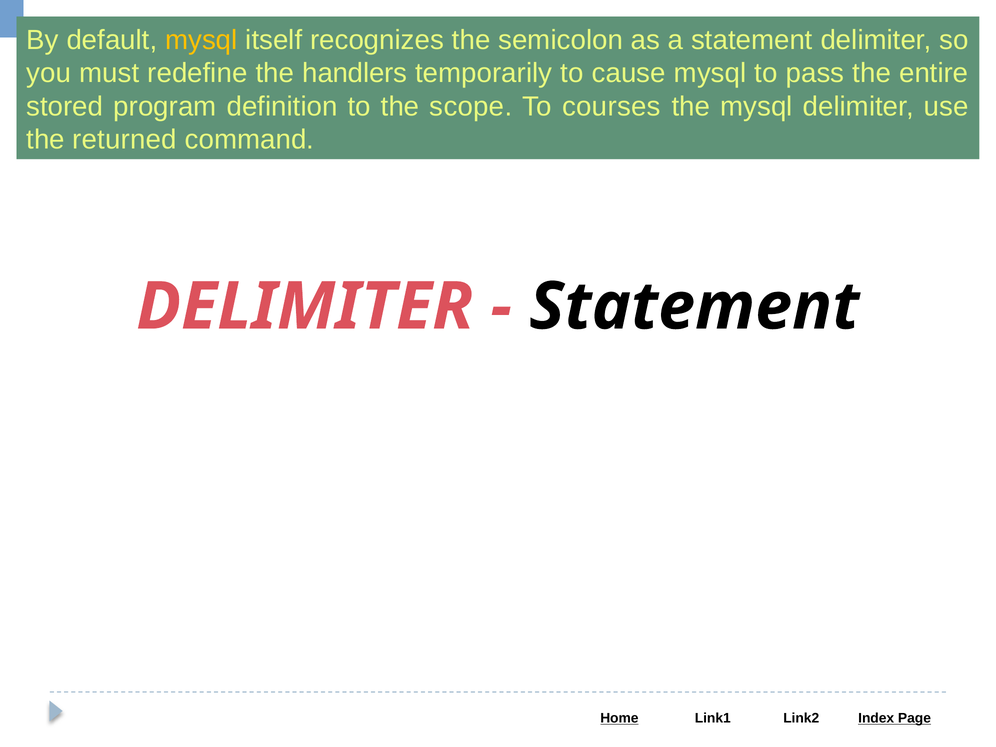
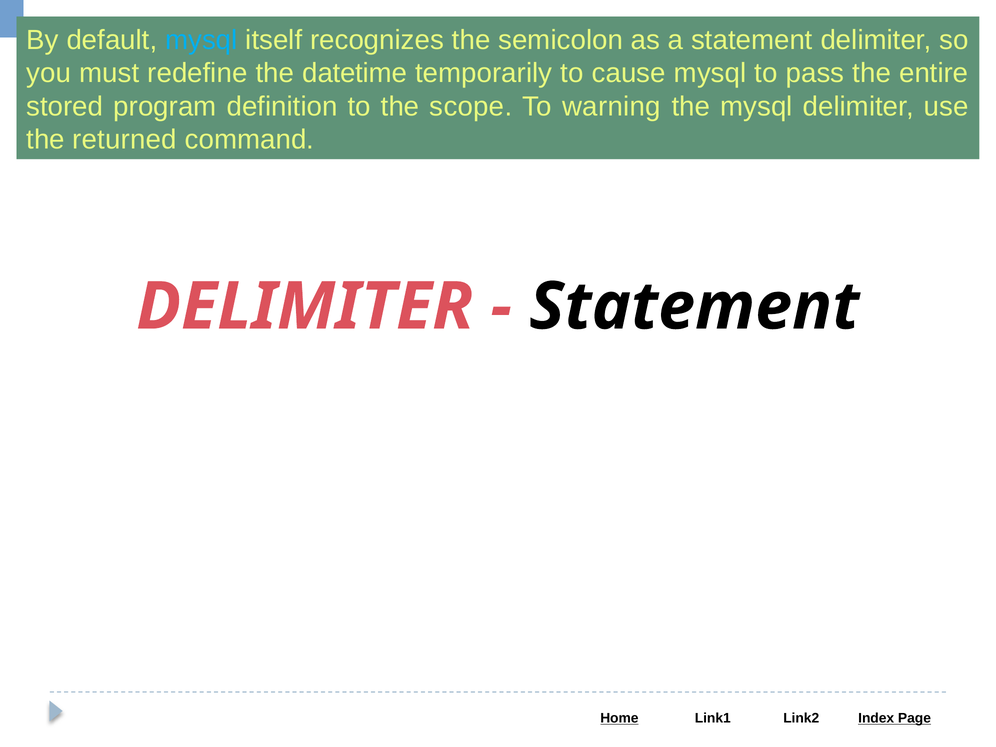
mysql at (201, 40) colour: yellow -> light blue
handlers: handlers -> datetime
courses: courses -> warning
